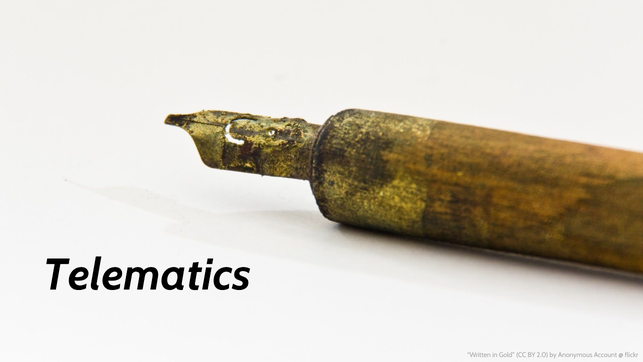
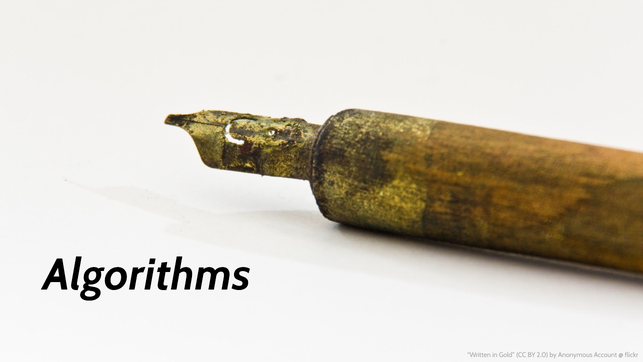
Telematics: Telematics -> Algorithms
